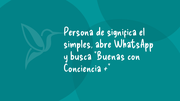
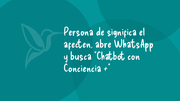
simples: simples -> afecten
Buenas: Buenas -> Chatbot
